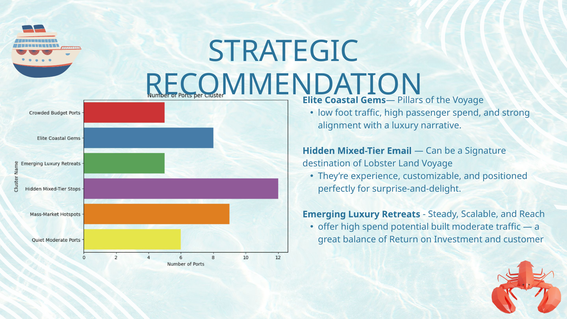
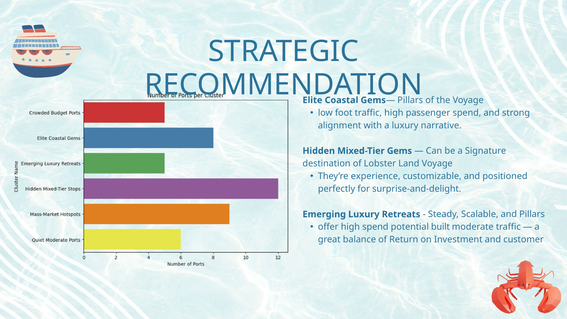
Mixed-Tier Email: Email -> Gems
and Reach: Reach -> Pillars
